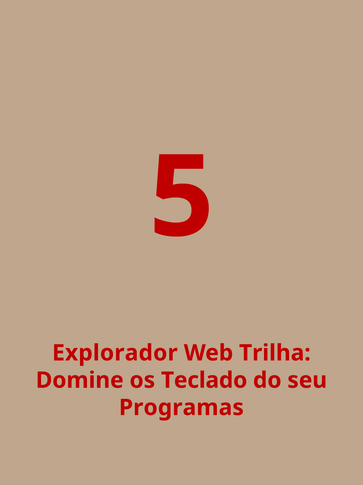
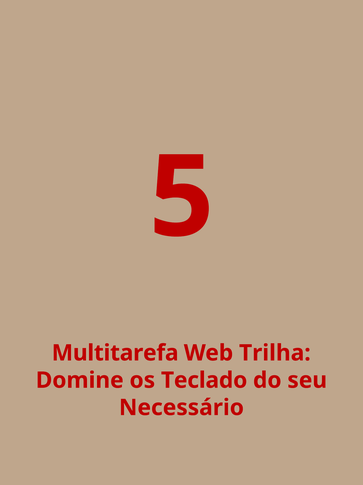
Explorador: Explorador -> Multitarefa
Programas: Programas -> Necessário
